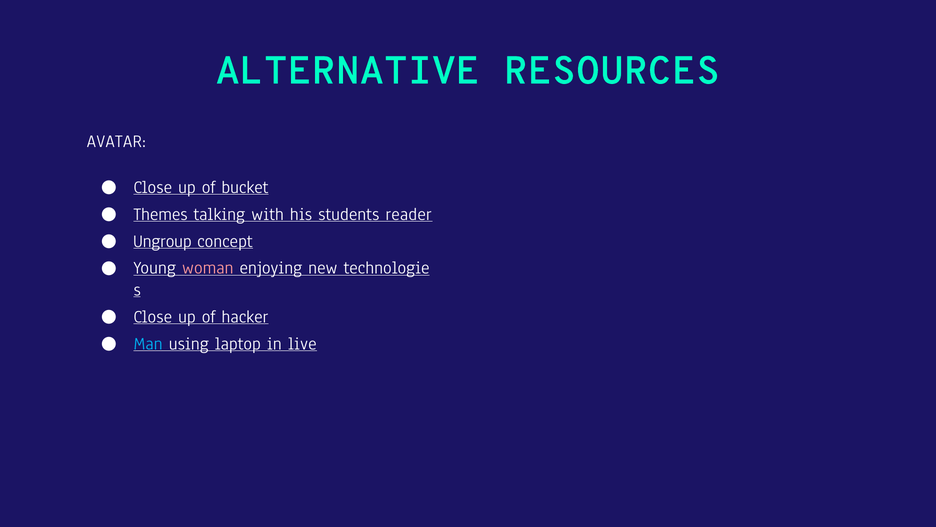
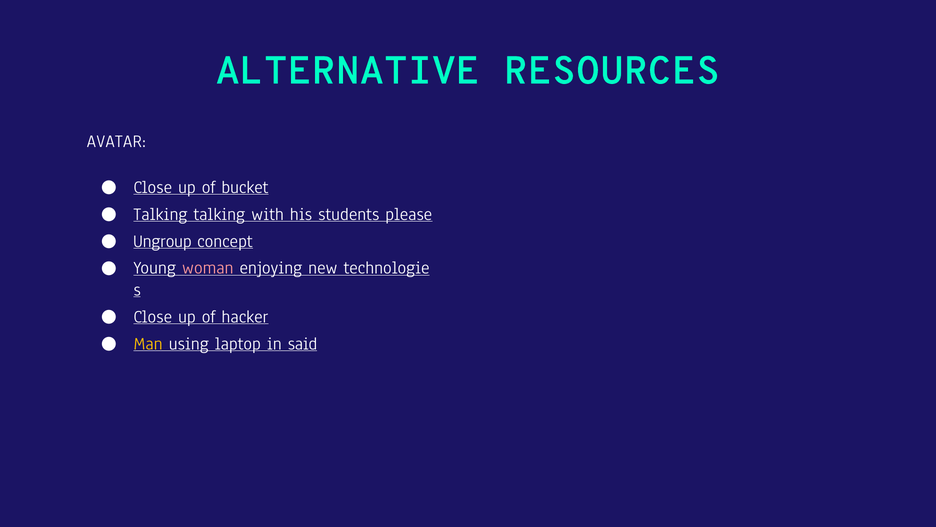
Themes at (160, 214): Themes -> Talking
reader: reader -> please
Man colour: light blue -> yellow
live: live -> said
